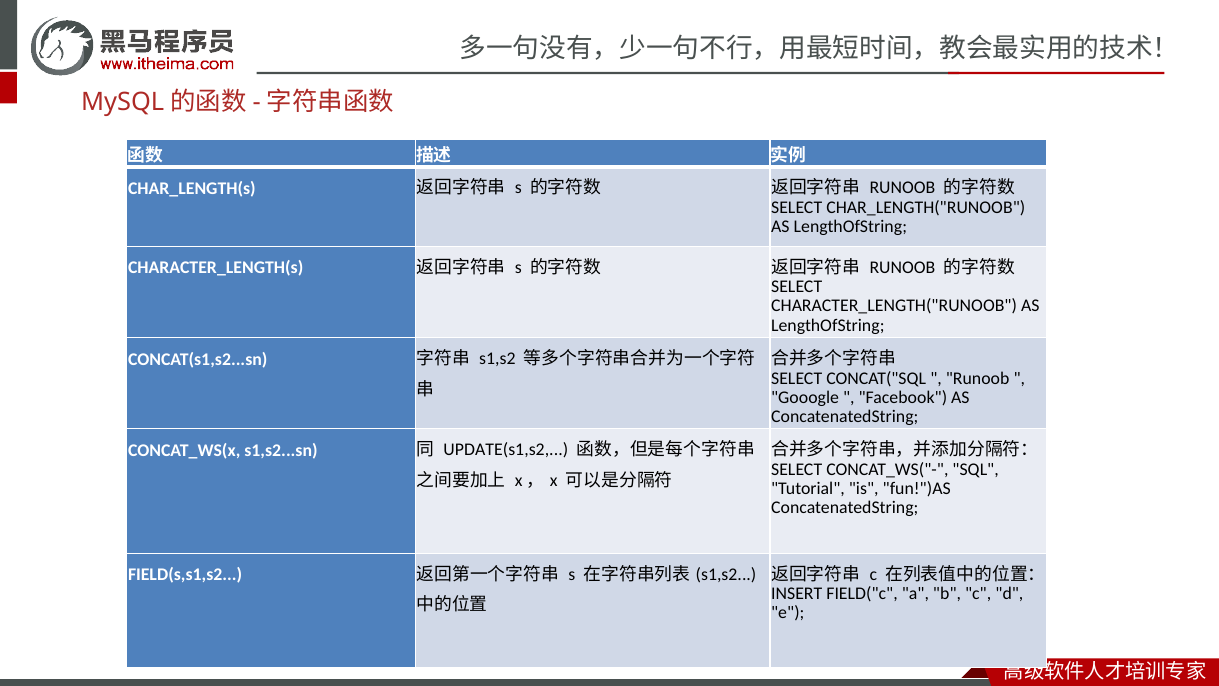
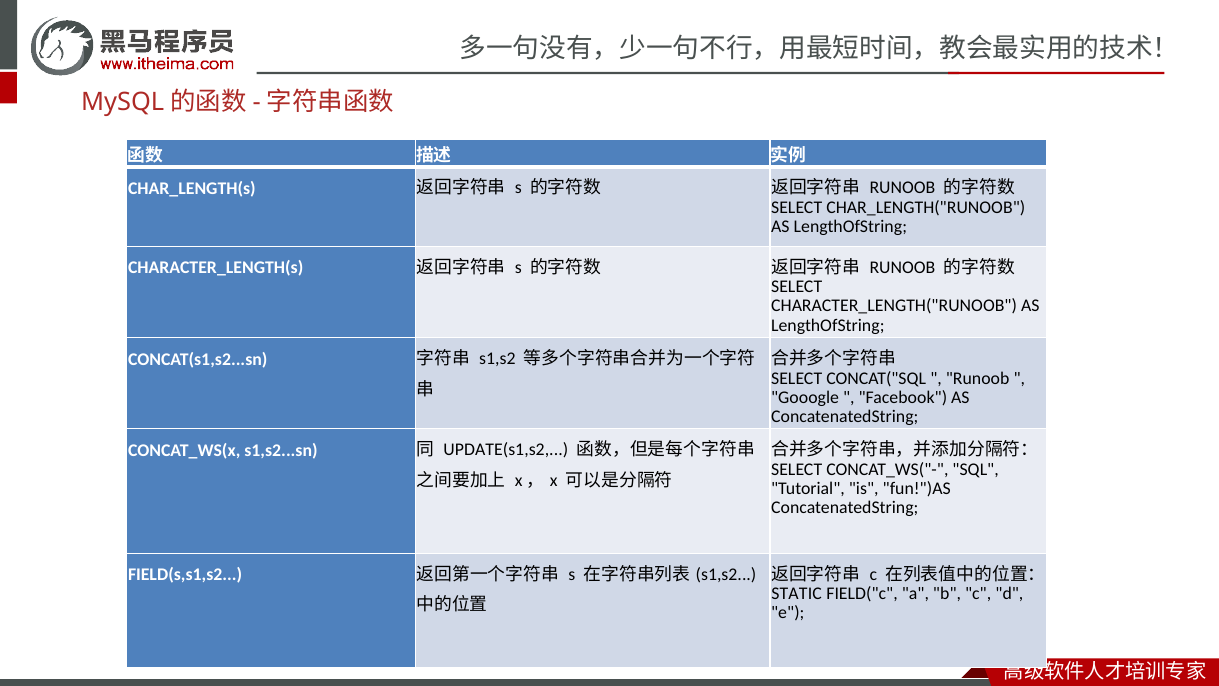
INSERT: INSERT -> STATIC
